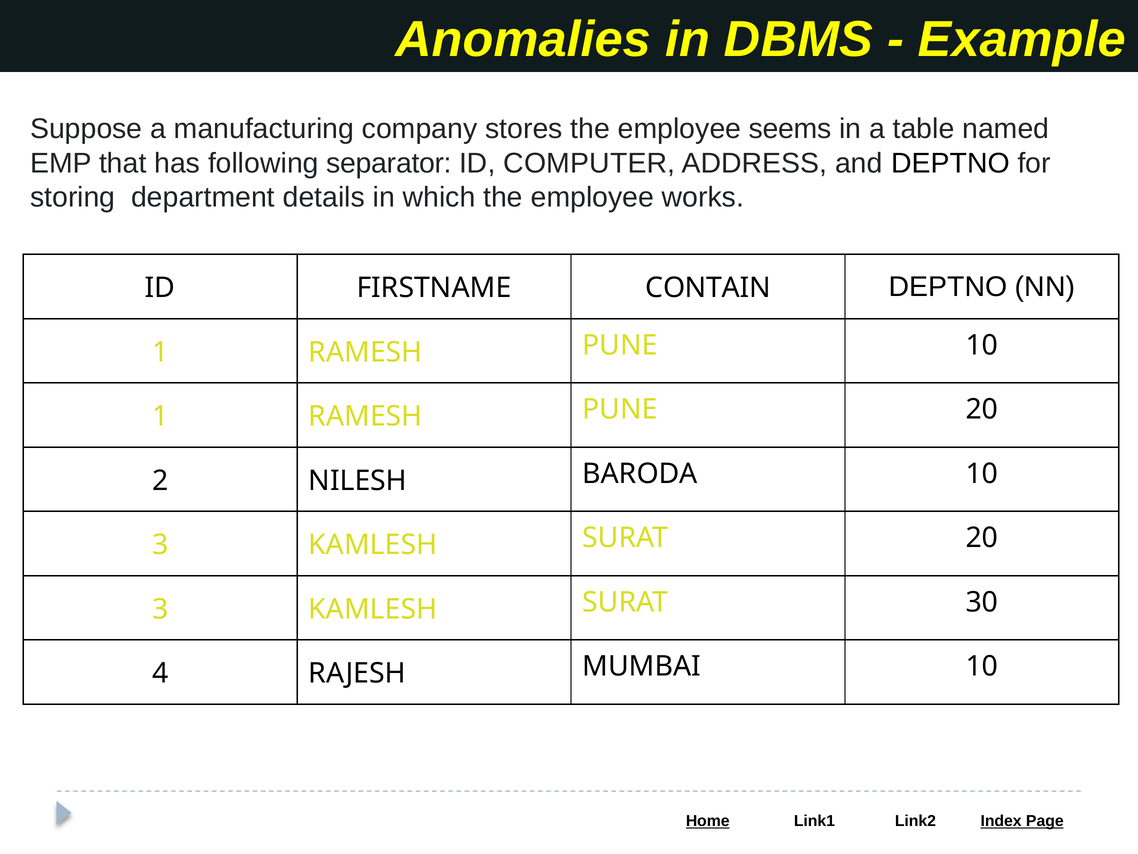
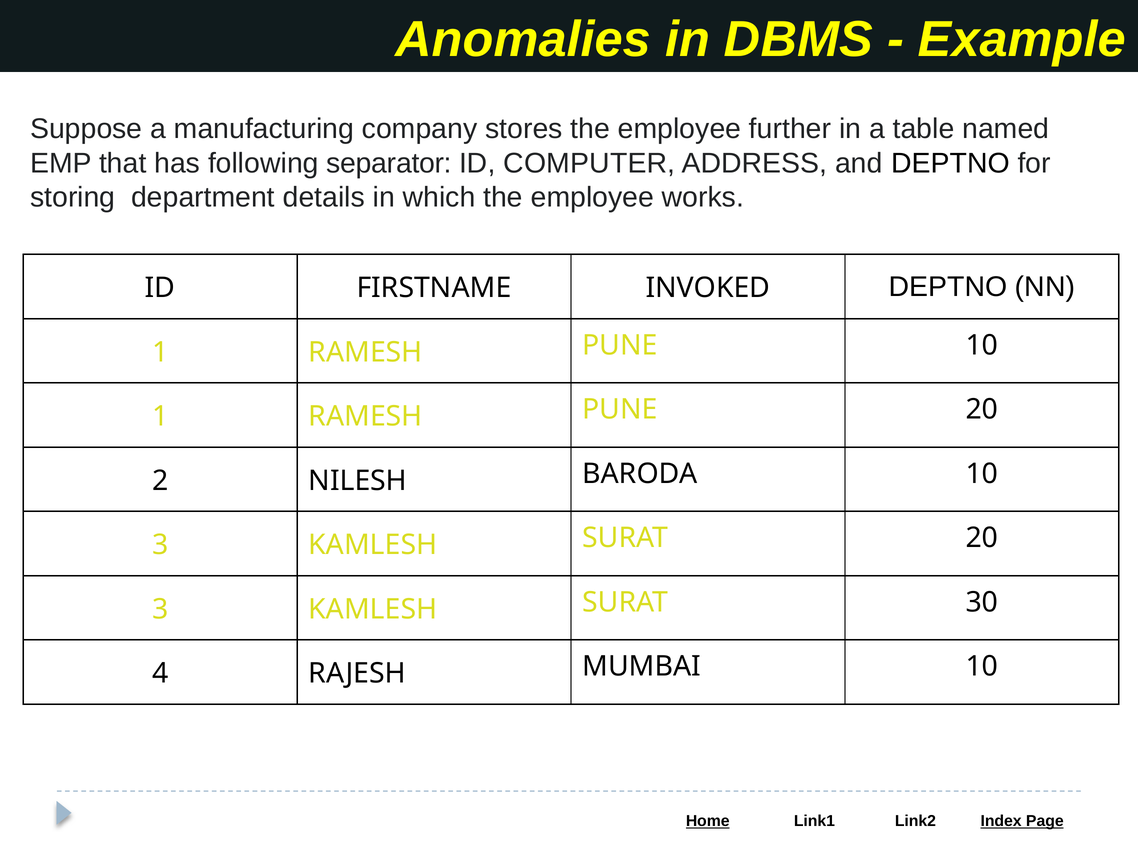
seems: seems -> further
CONTAIN: CONTAIN -> INVOKED
